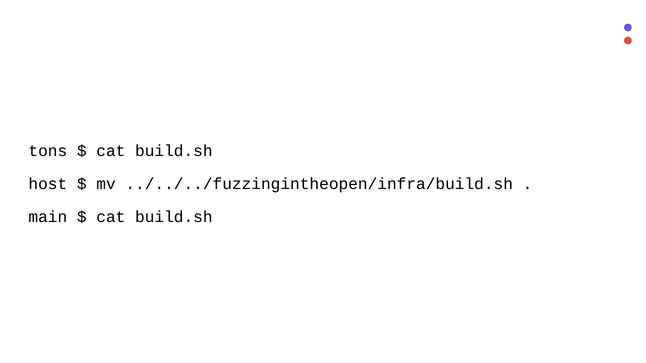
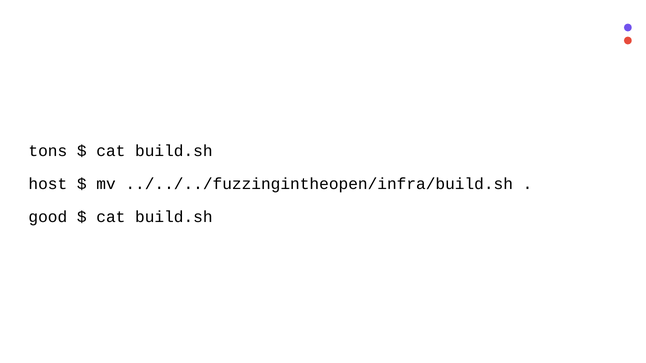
main: main -> good
